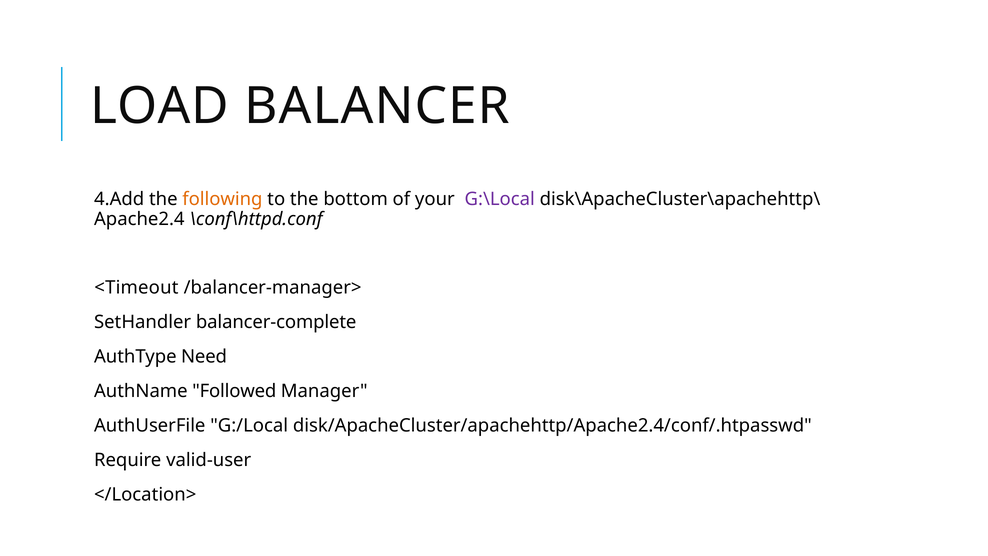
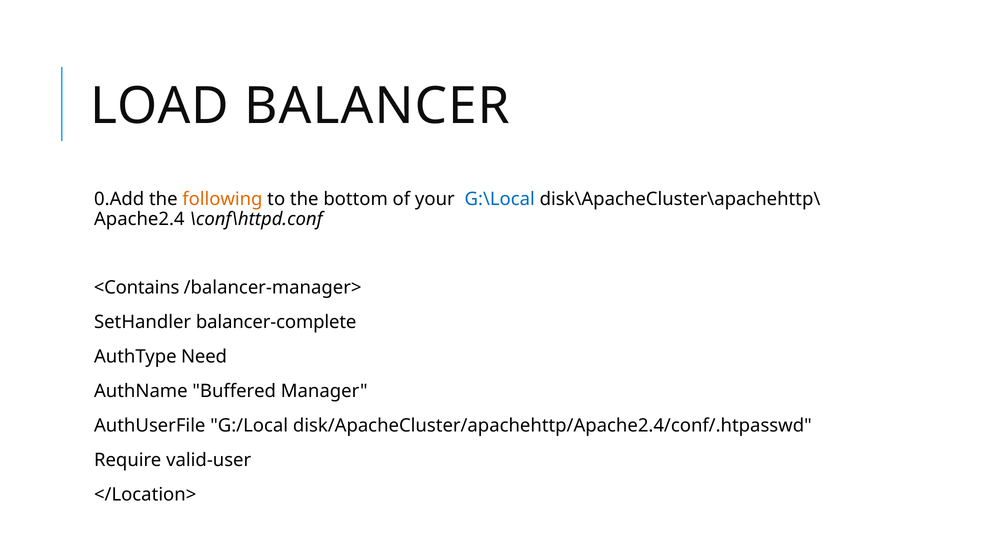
4.Add: 4.Add -> 0.Add
G:\Local colour: purple -> blue
<Timeout: <Timeout -> <Contains
Followed: Followed -> Buffered
